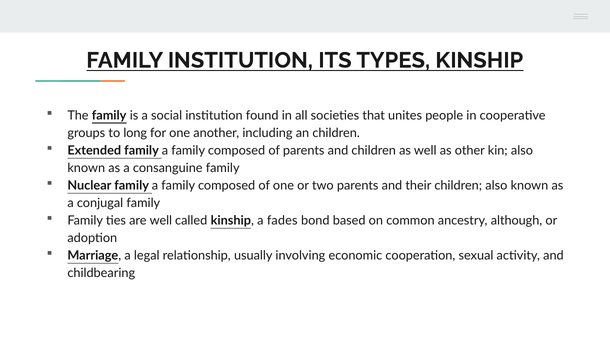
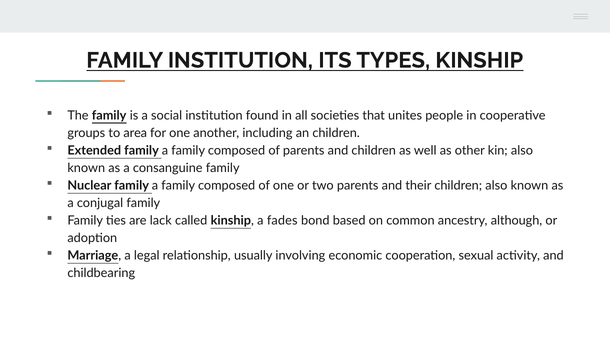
long: long -> area
are well: well -> lack
